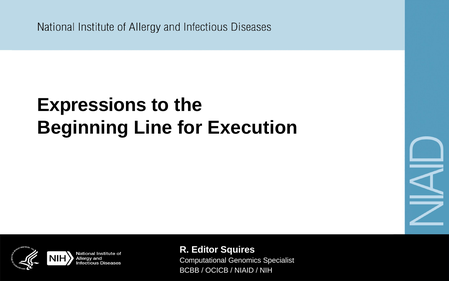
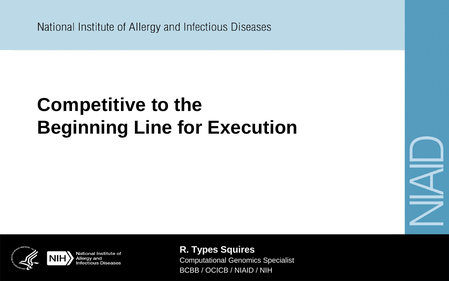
Expressions: Expressions -> Competitive
Editor: Editor -> Types
